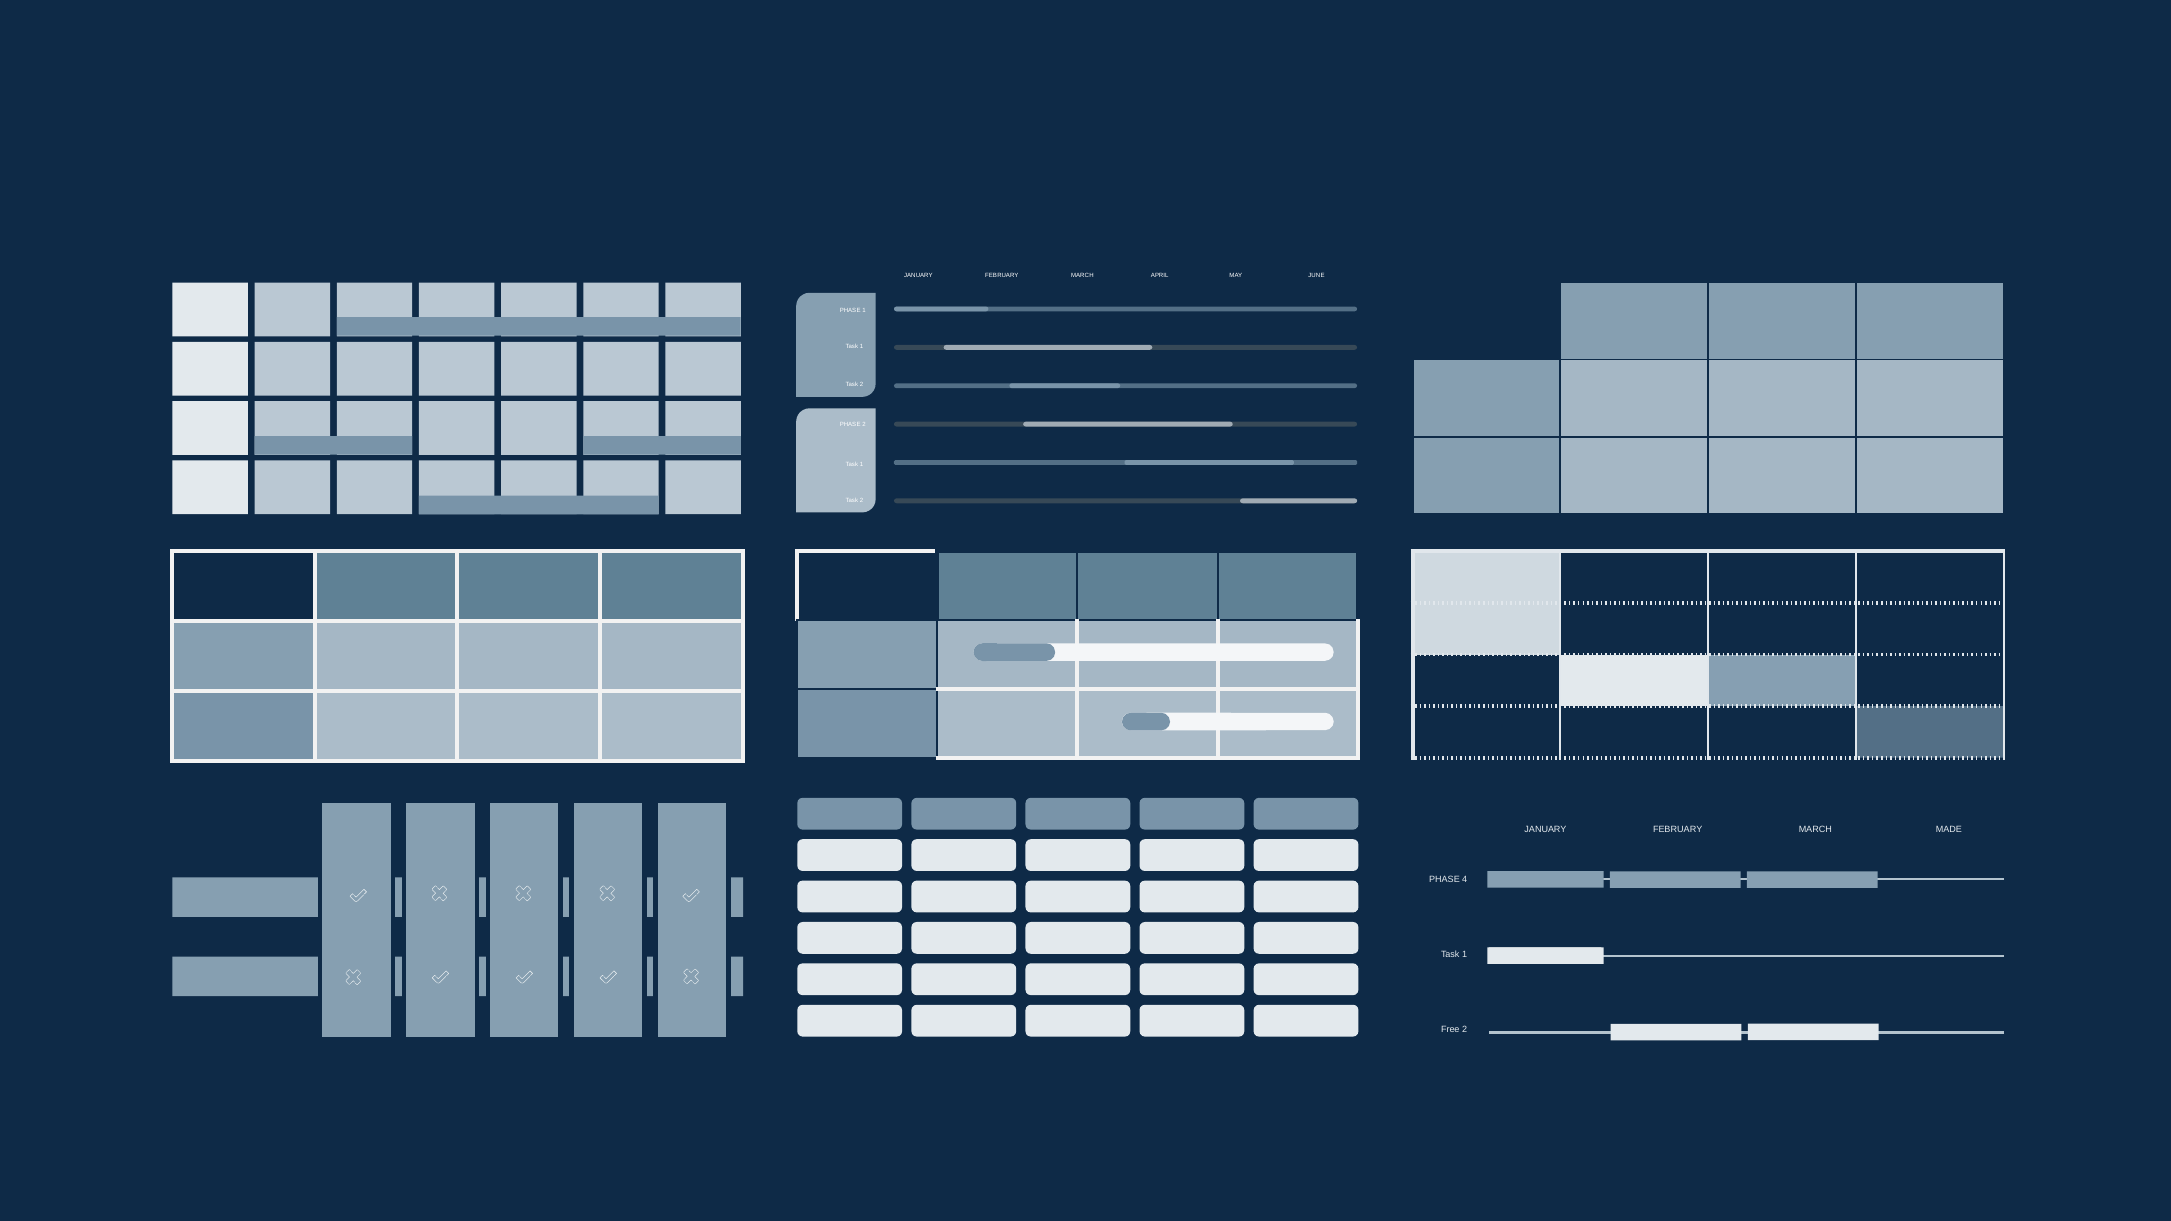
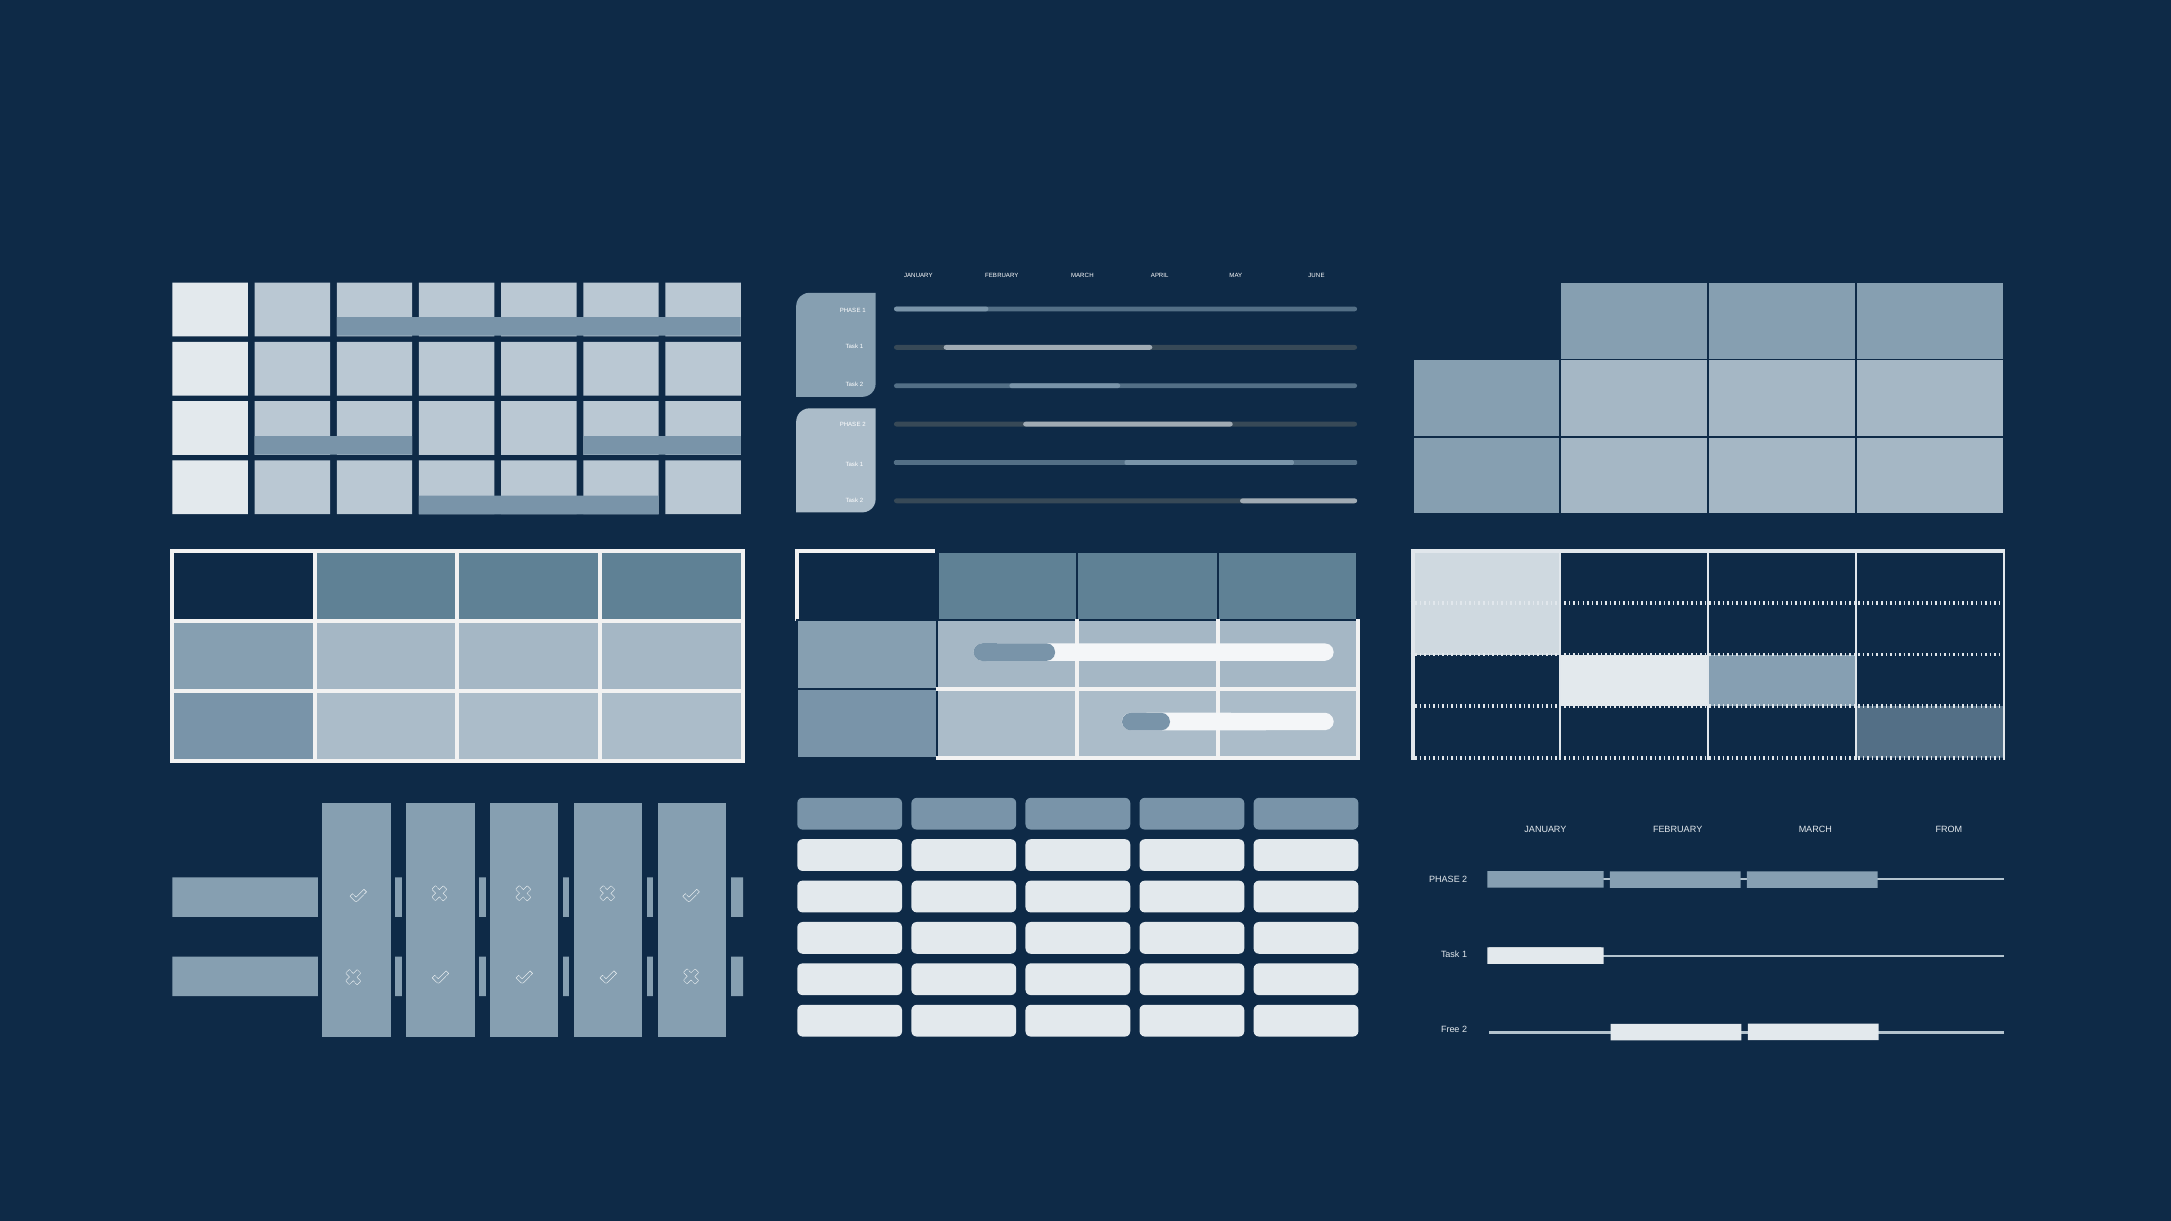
MADE: MADE -> FROM
4 at (1465, 880): 4 -> 2
